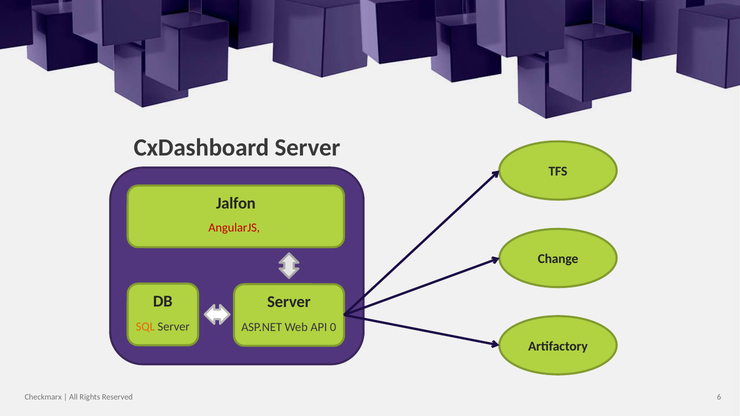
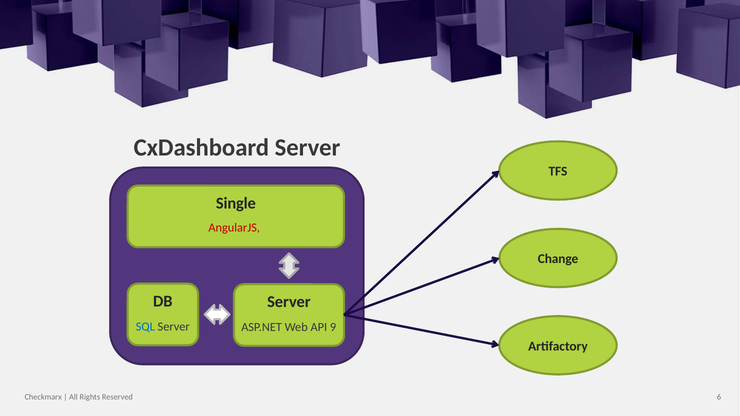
Jalfon: Jalfon -> Single
SQL colour: orange -> blue
0: 0 -> 9
